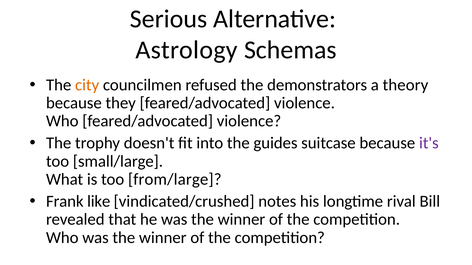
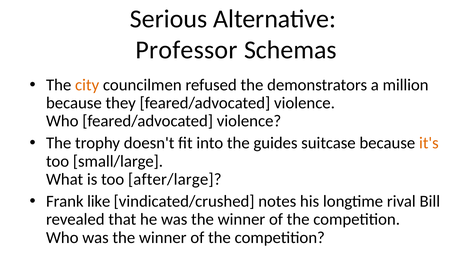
Astrology: Astrology -> Professor
theory: theory -> million
it's colour: purple -> orange
from/large: from/large -> after/large
